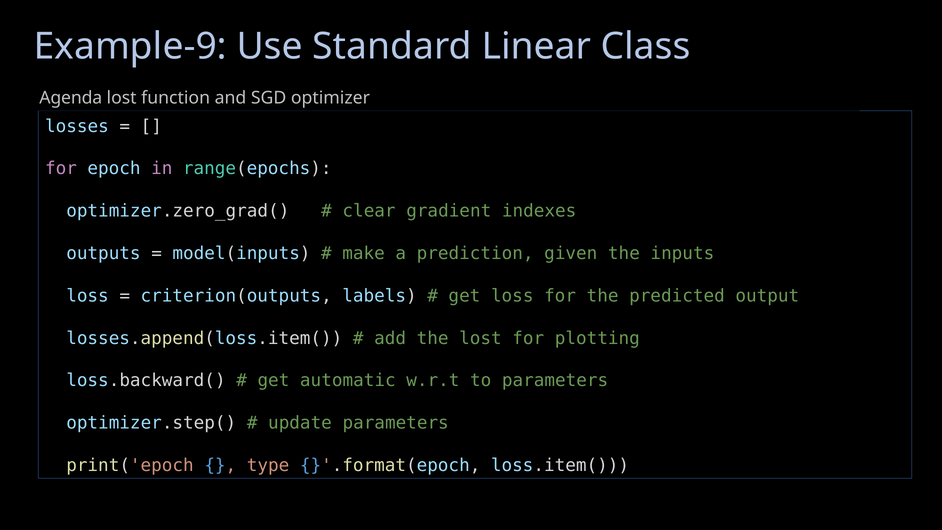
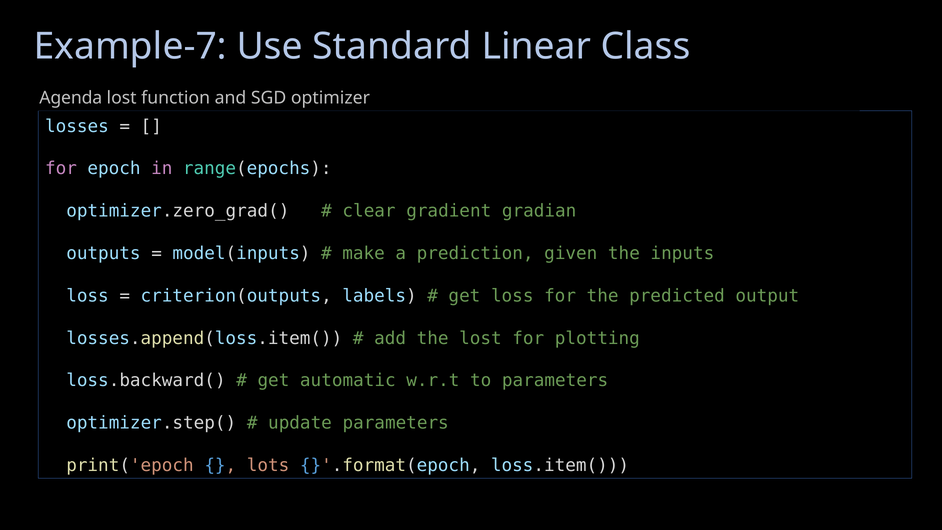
Example-9: Example-9 -> Example-7
indexes: indexes -> gradian
type: type -> lots
